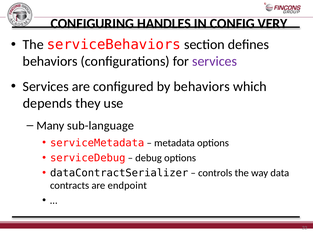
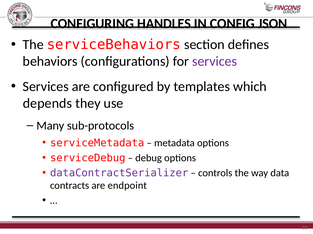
VERY: VERY -> JSON
by behaviors: behaviors -> templates
sub-language: sub-language -> sub-protocols
dataContractSerializer colour: black -> purple
